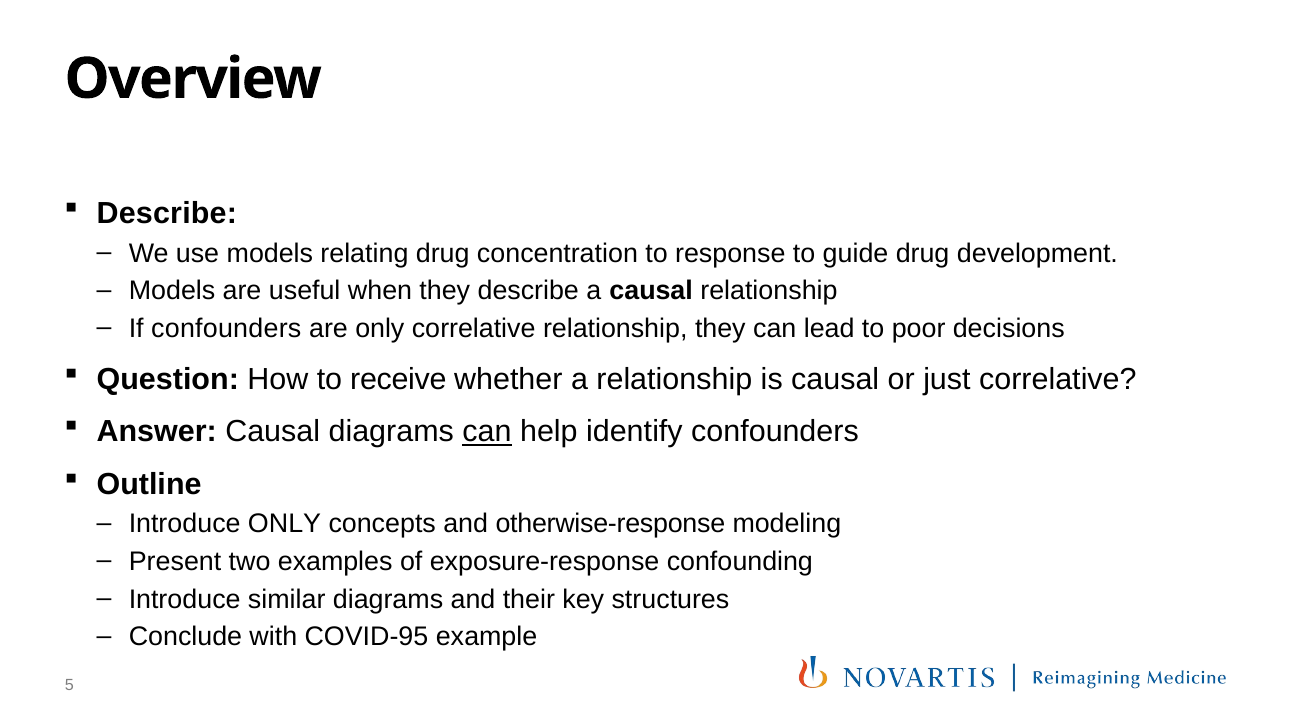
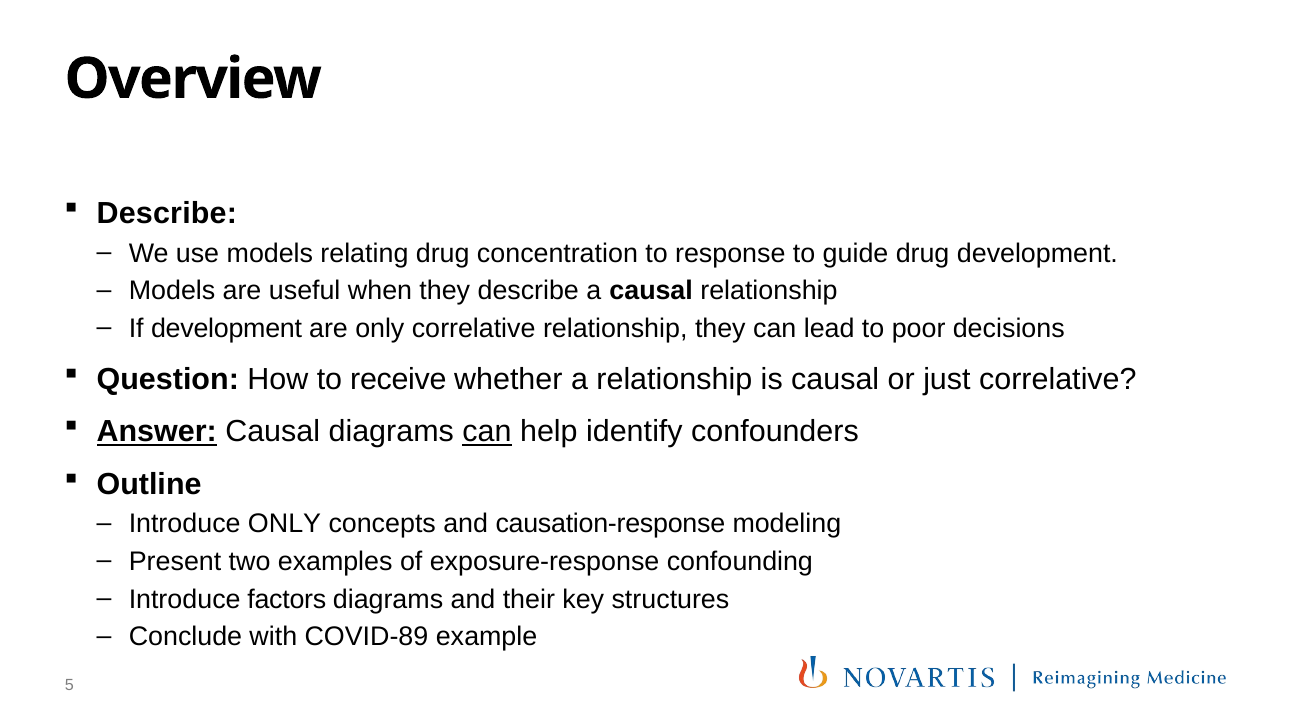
If confounders: confounders -> development
Answer underline: none -> present
otherwise-response: otherwise-response -> causation-response
similar: similar -> factors
COVID-95: COVID-95 -> COVID-89
